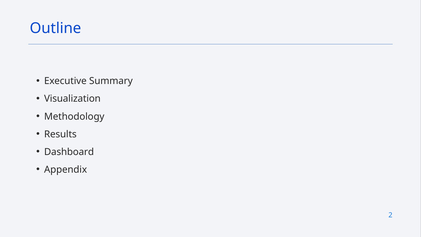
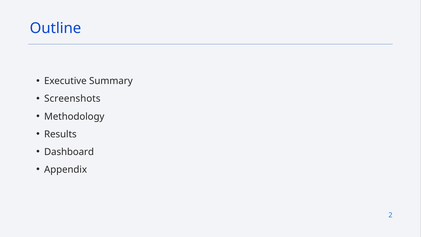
Visualization: Visualization -> Screenshots
